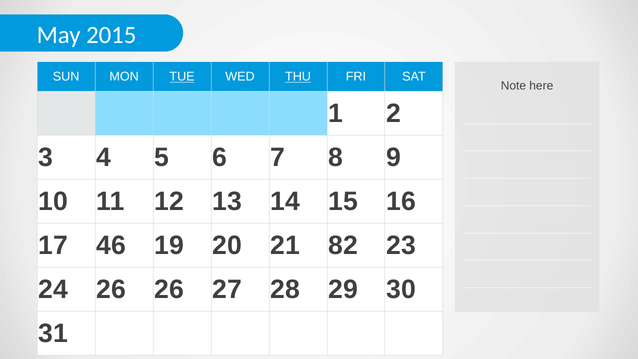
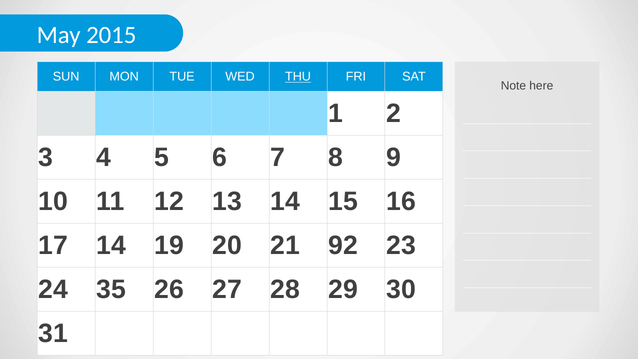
TUE underline: present -> none
17 46: 46 -> 14
82: 82 -> 92
24 26: 26 -> 35
